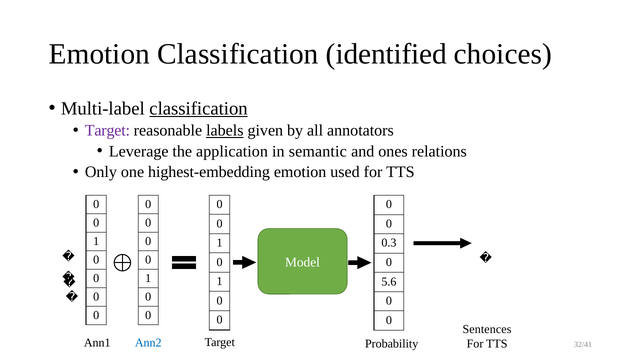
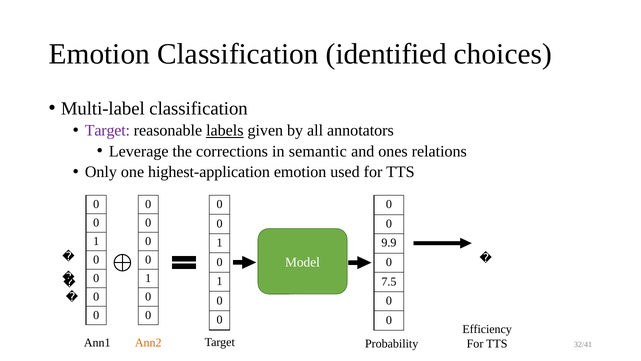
classification at (199, 108) underline: present -> none
application: application -> corrections
highest-embedding: highest-embedding -> highest-application
0.3: 0.3 -> 9.9
5.6: 5.6 -> 7.5
Sentences: Sentences -> Efficiency
Ann2 colour: blue -> orange
